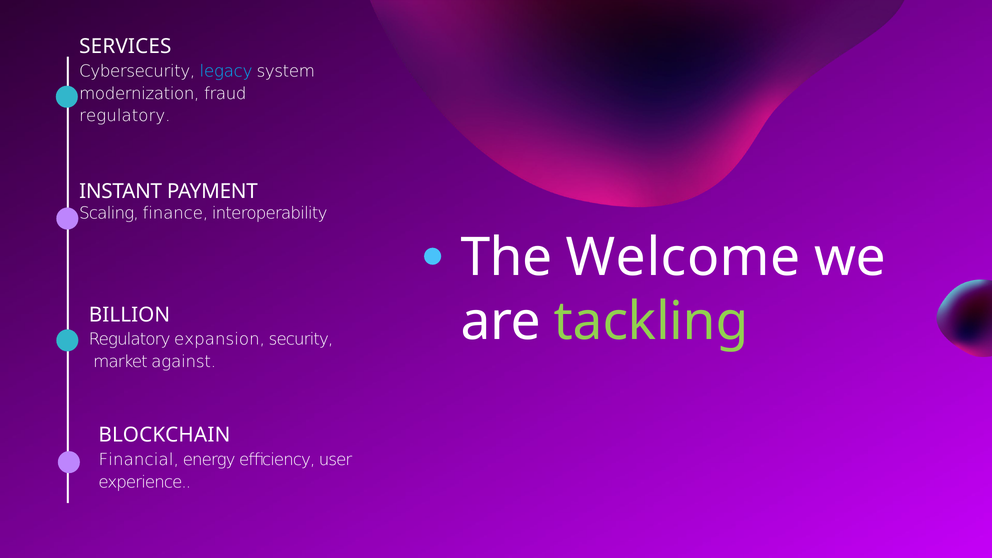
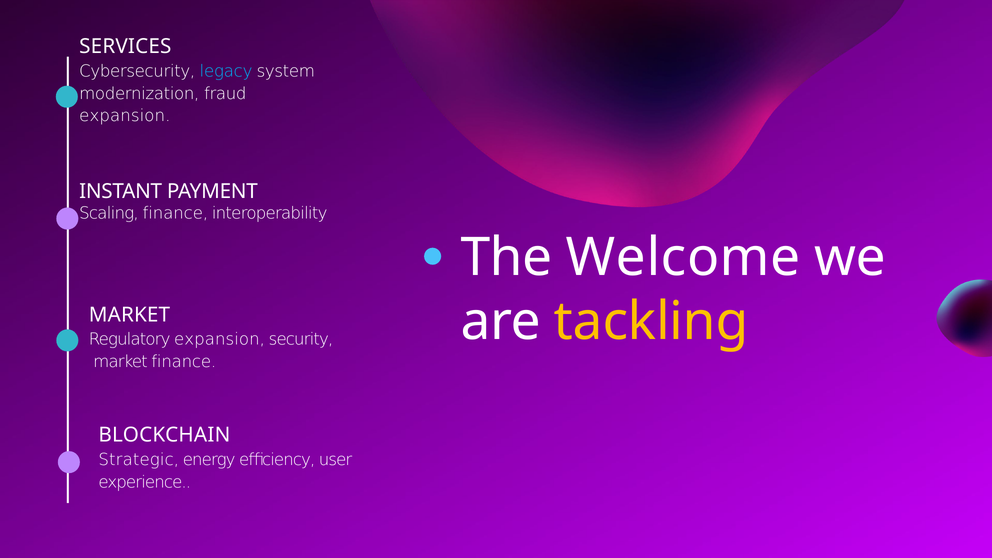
regulatory at (125, 116): regulatory -> expansion
tackling colour: light green -> yellow
BILLION at (129, 315): BILLION -> MARKET
market against: against -> finance
Financial: Financial -> Strategic
